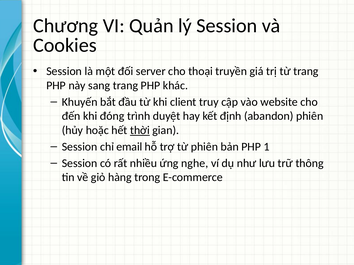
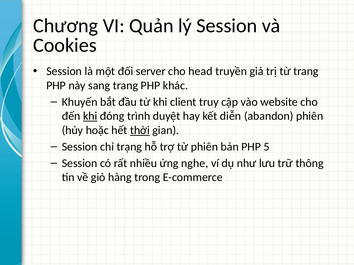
thoại: thoại -> head
khi at (90, 116) underline: none -> present
định: định -> diễn
email: email -> trạng
1: 1 -> 5
